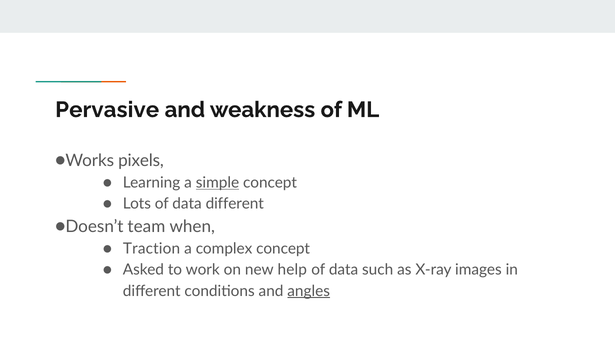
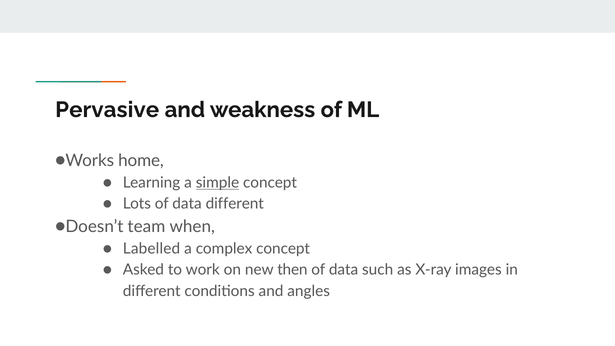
pixels: pixels -> home
Traction: Traction -> Labelled
help: help -> then
angles underline: present -> none
